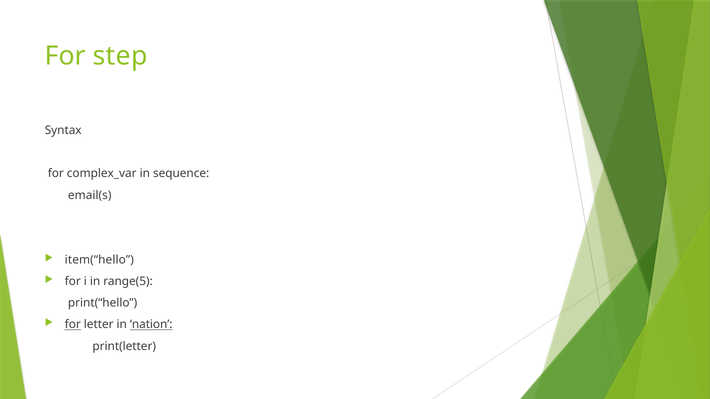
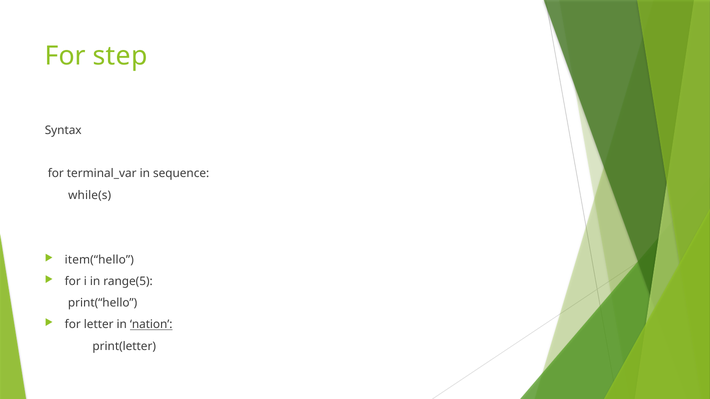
complex_var: complex_var -> terminal_var
email(s: email(s -> while(s
for at (73, 325) underline: present -> none
